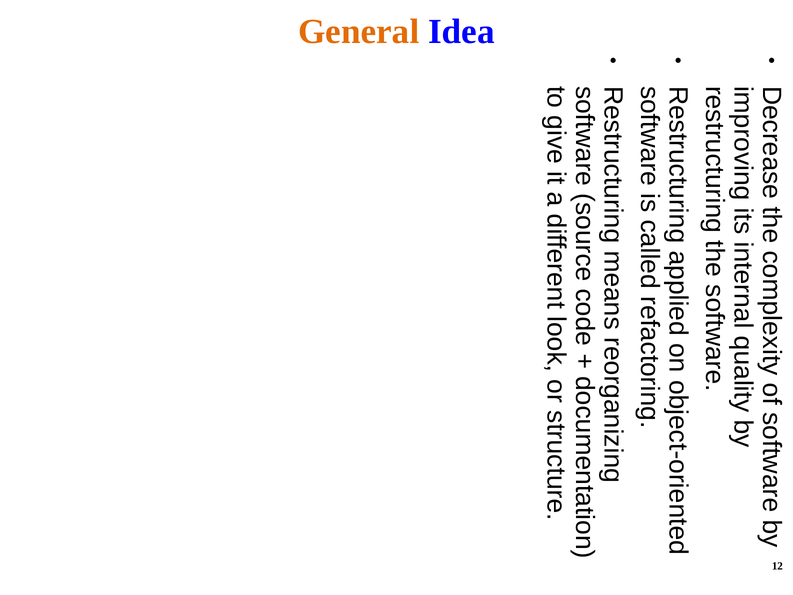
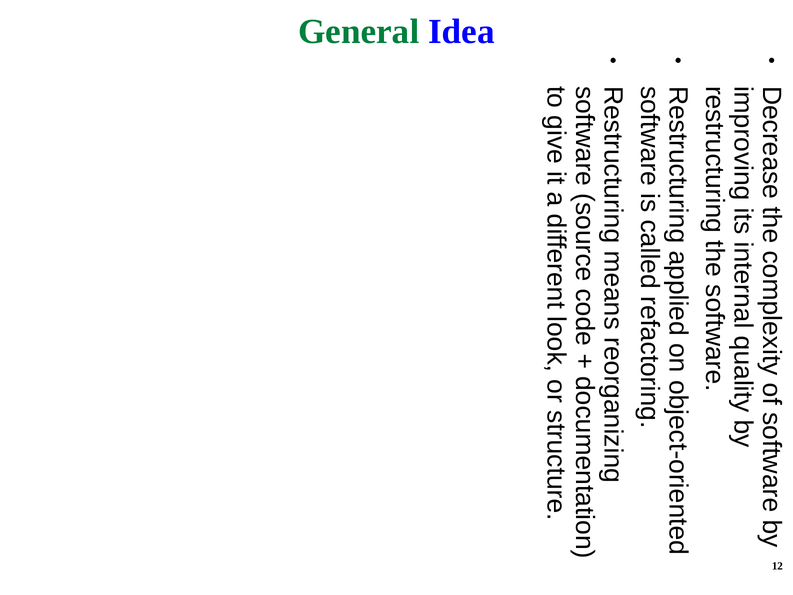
General colour: orange -> green
